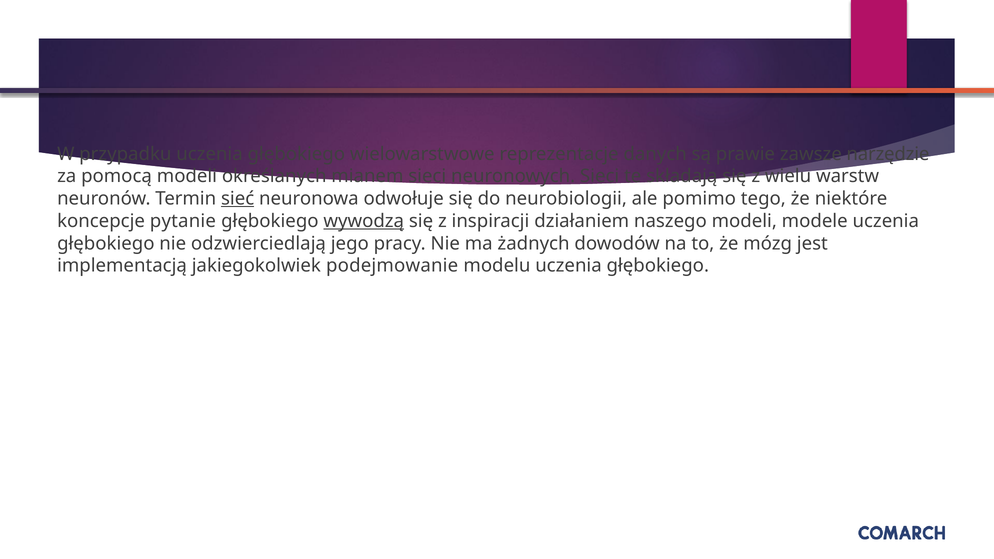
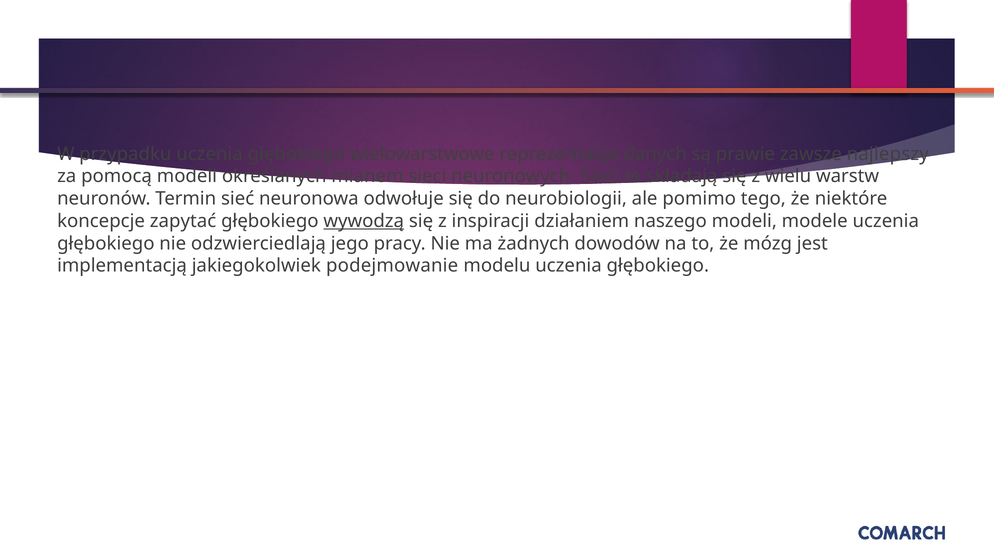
narzędzie: narzędzie -> najlepszy
sieć underline: present -> none
pytanie: pytanie -> zapytać
